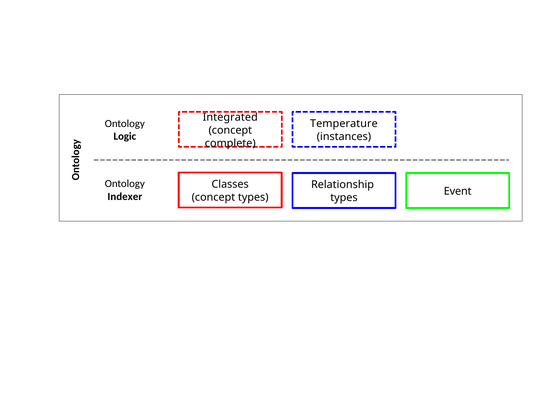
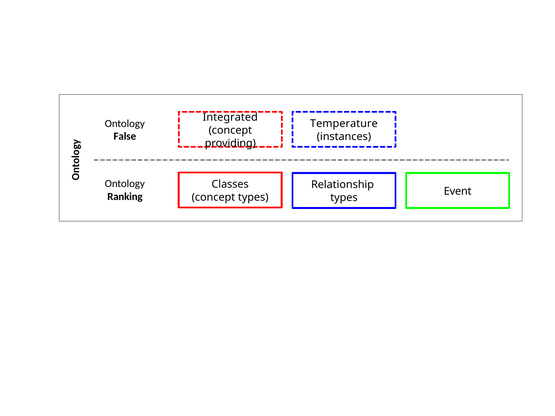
Logic: Logic -> False
complete: complete -> providing
Indexer: Indexer -> Ranking
